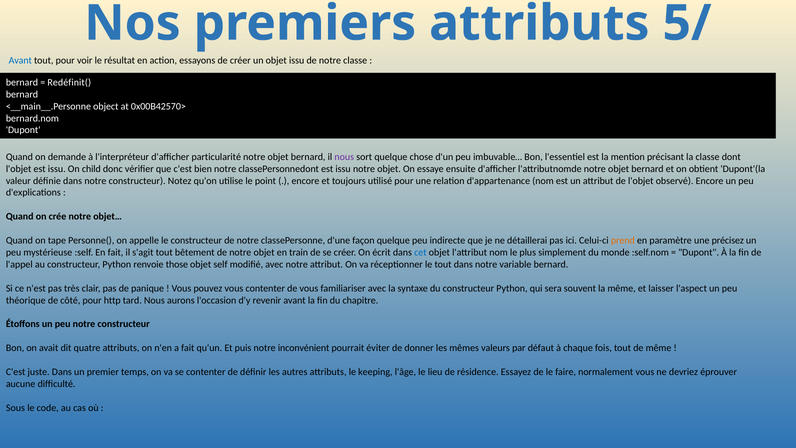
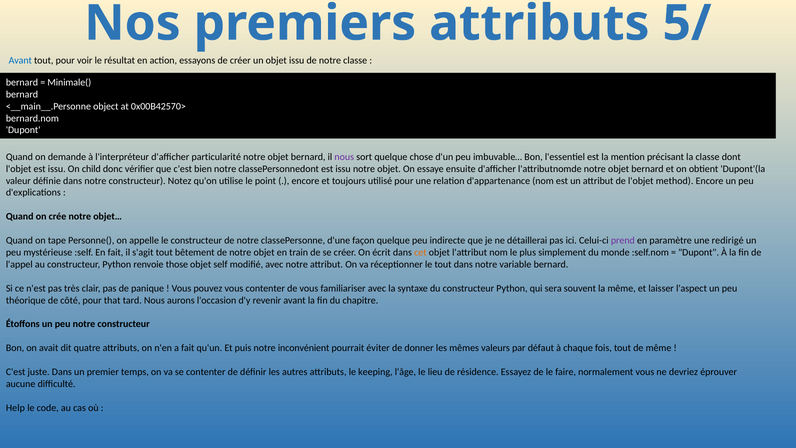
Redéfinit(: Redéfinit( -> Minimale(
observé: observé -> method
prend colour: orange -> purple
précisez: précisez -> redirigé
cet colour: blue -> orange
http: http -> that
Sous: Sous -> Help
